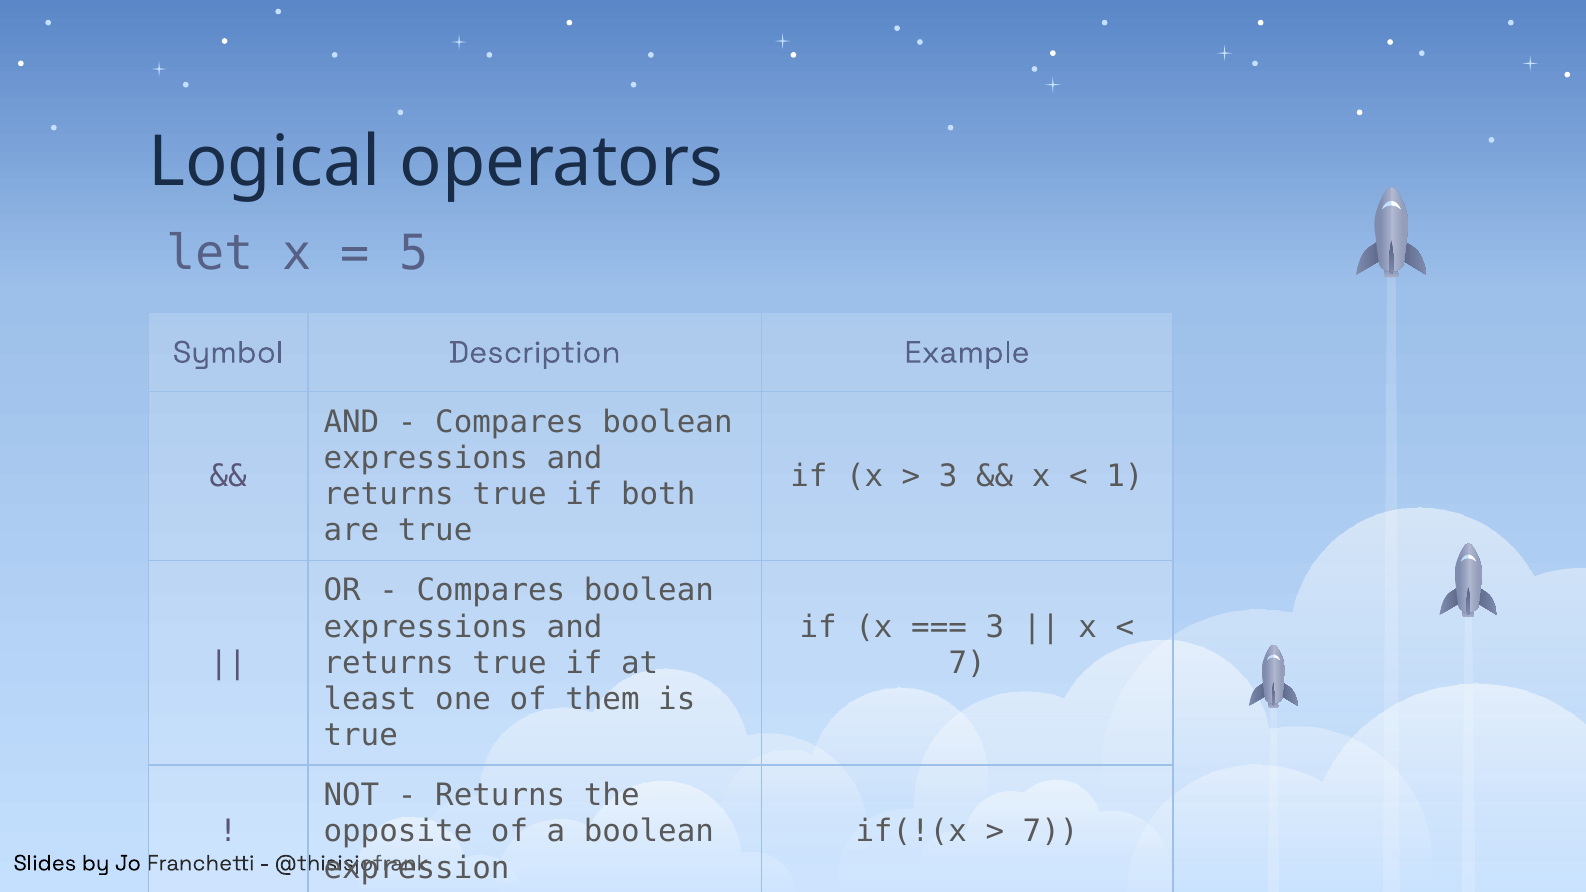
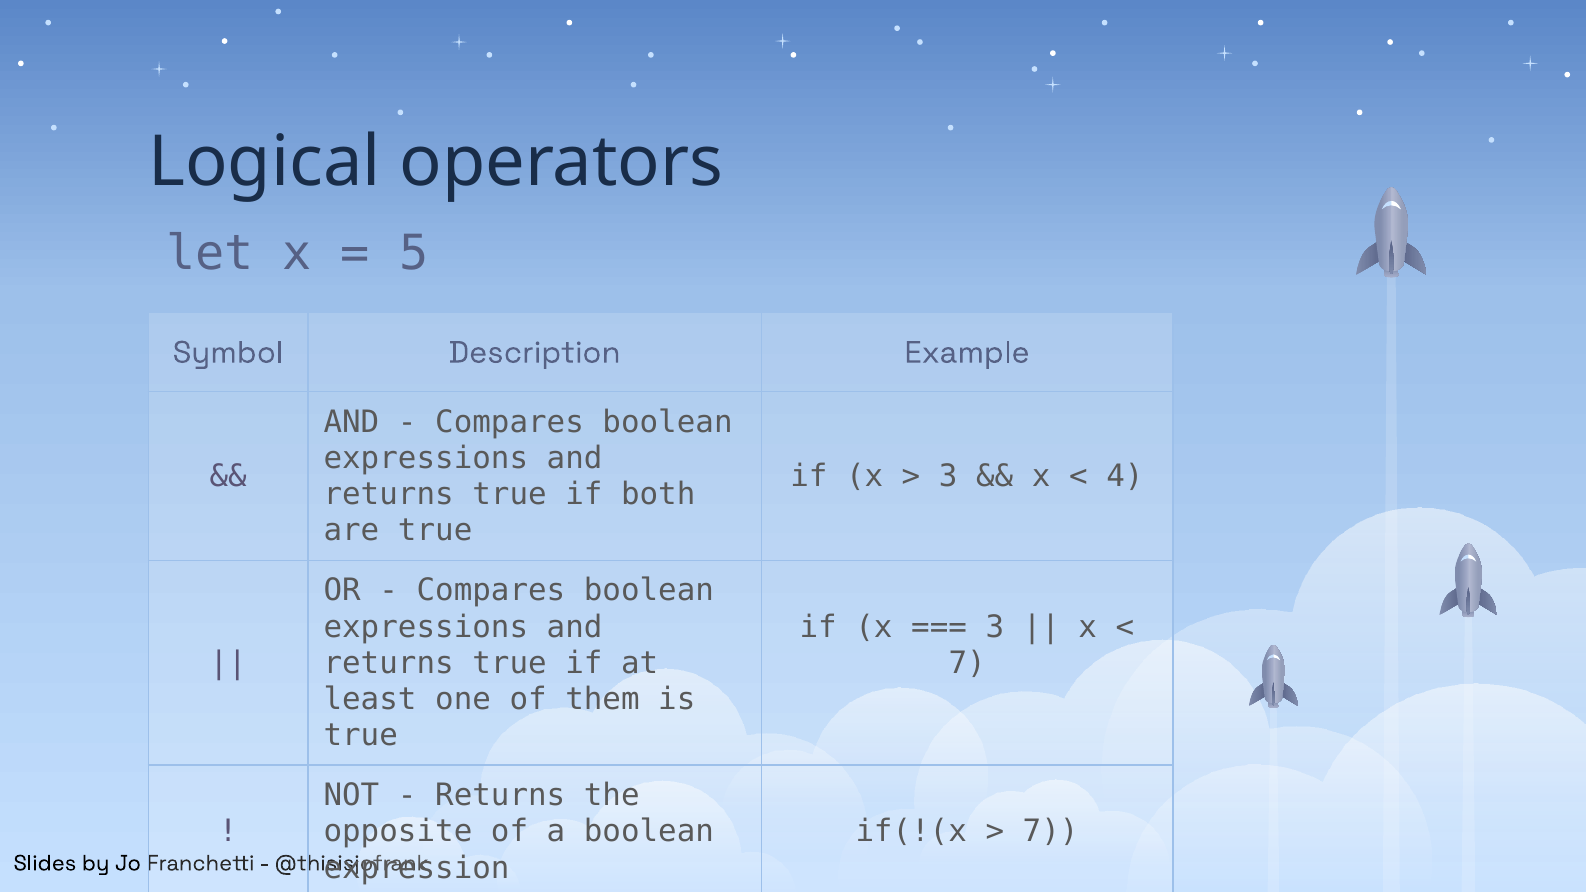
1: 1 -> 4
